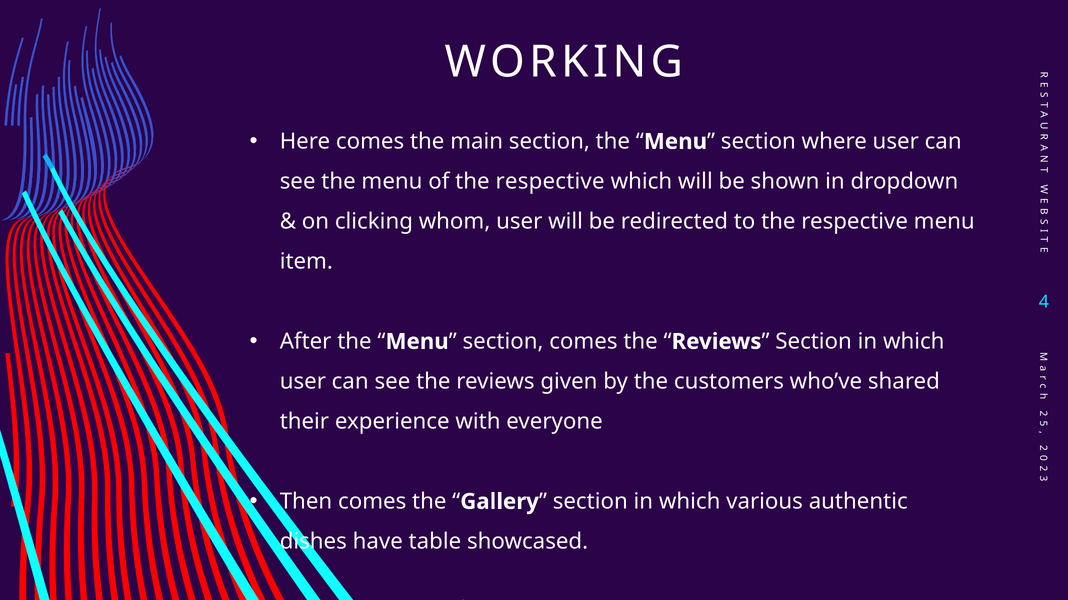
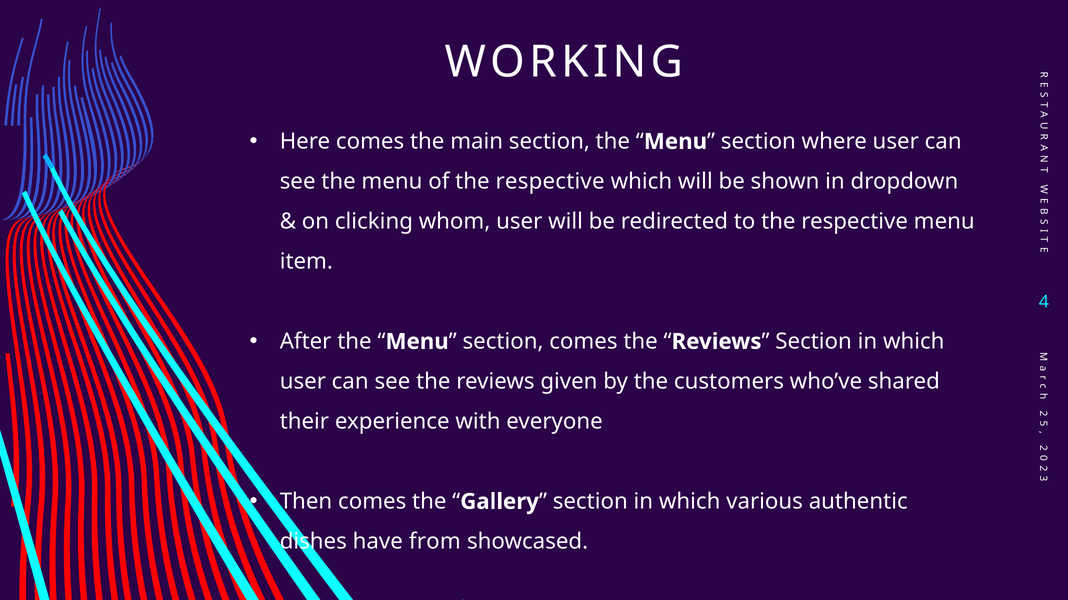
table: table -> from
